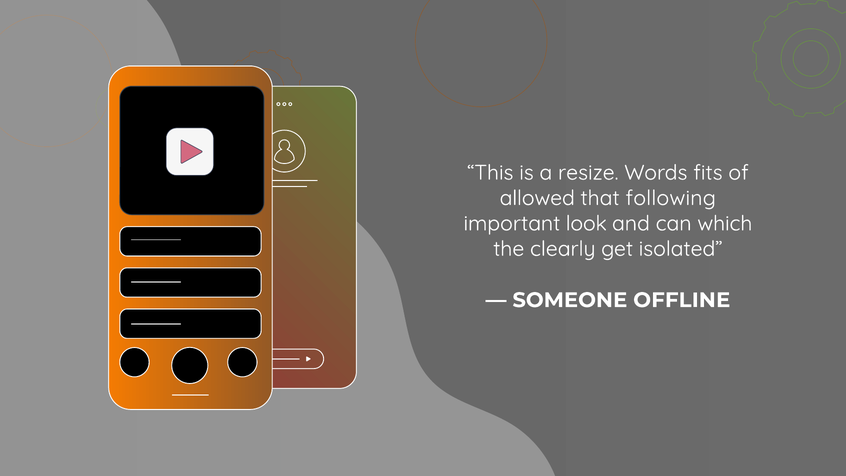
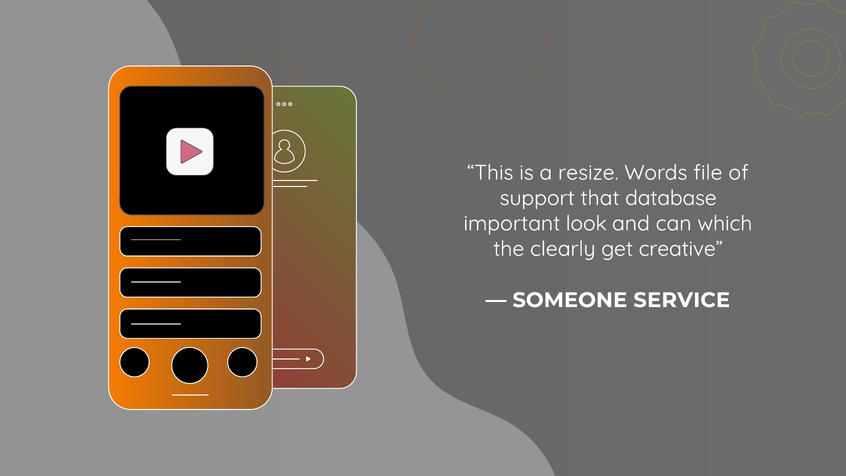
fits: fits -> file
allowed: allowed -> support
following: following -> database
isolated: isolated -> creative
OFFLINE: OFFLINE -> SERVICE
